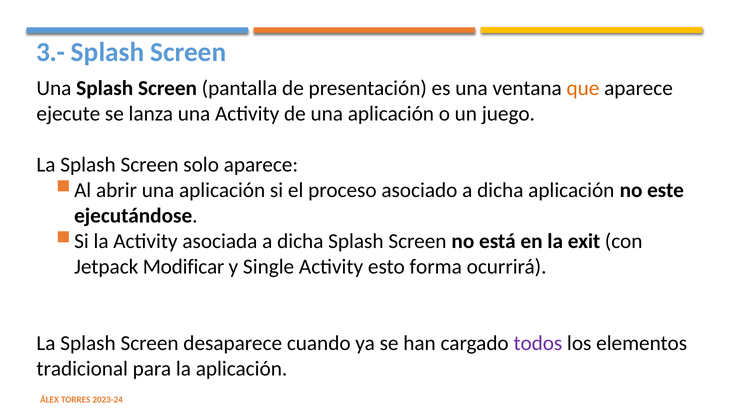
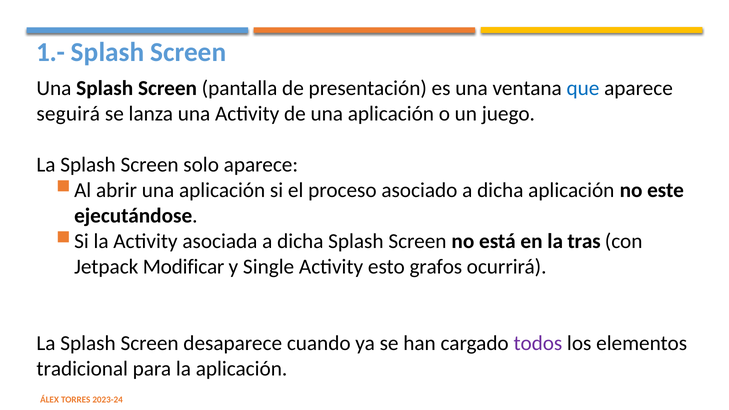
3.-: 3.- -> 1.-
que colour: orange -> blue
ejecute: ejecute -> seguirá
exit: exit -> tras
forma: forma -> grafos
